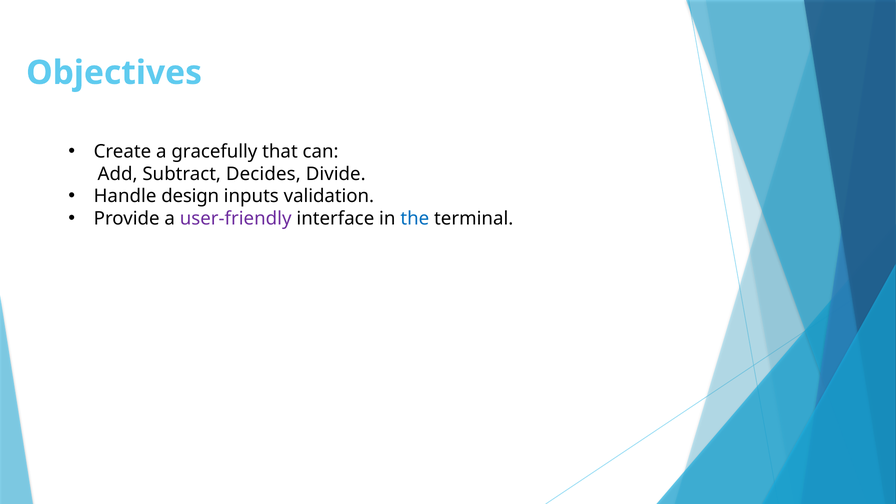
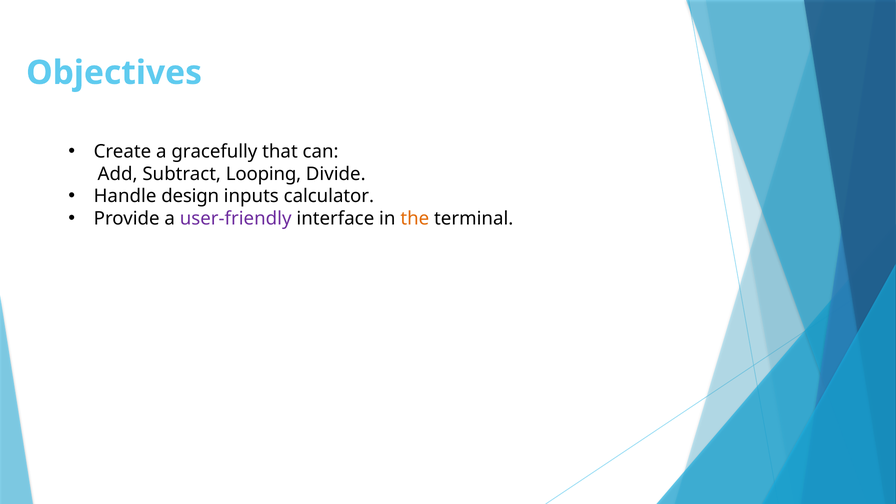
Decides: Decides -> Looping
validation: validation -> calculator
the colour: blue -> orange
